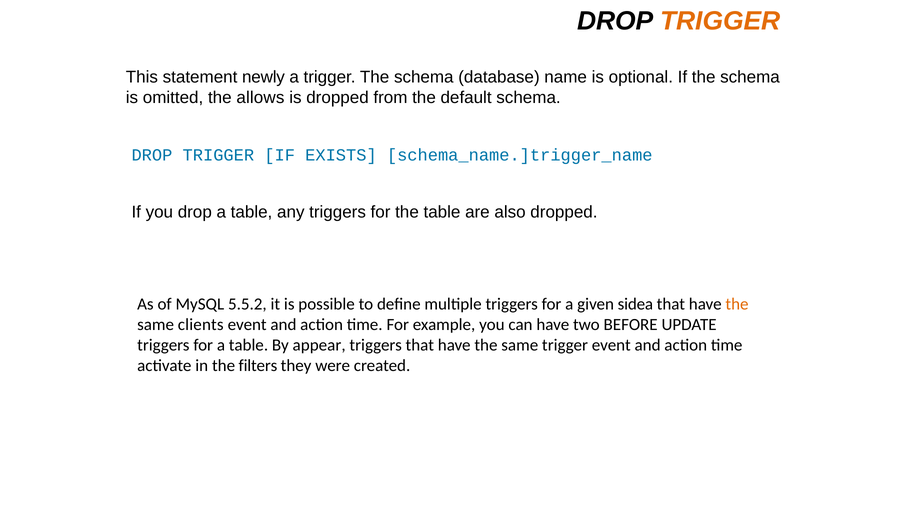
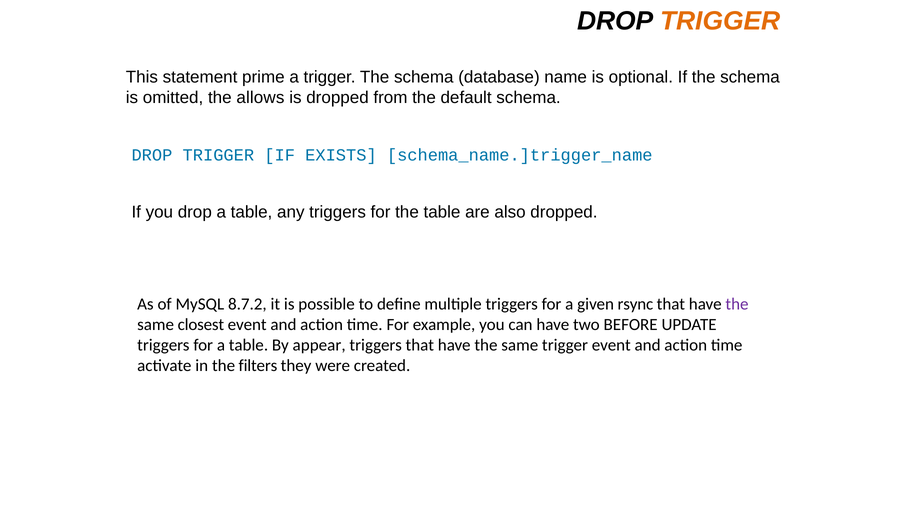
newly: newly -> prime
5.5.2: 5.5.2 -> 8.7.2
sidea: sidea -> rsync
the at (737, 304) colour: orange -> purple
clients: clients -> closest
